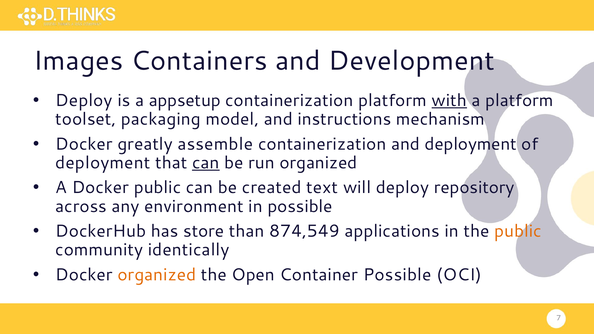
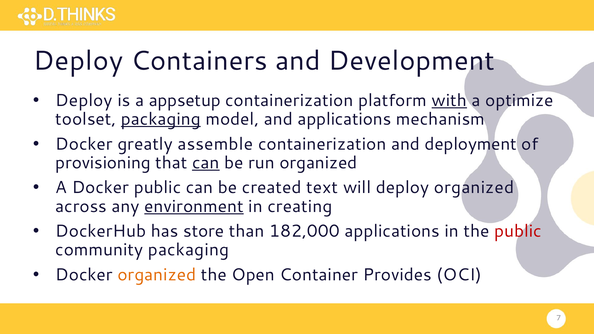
Images at (78, 61): Images -> Deploy
a platform: platform -> optimize
packaging at (161, 119) underline: none -> present
and instructions: instructions -> applications
deployment at (103, 163): deployment -> provisioning
deploy repository: repository -> organized
environment underline: none -> present
in possible: possible -> creating
874,549: 874,549 -> 182,000
public at (518, 231) colour: orange -> red
community identically: identically -> packaging
Container Possible: Possible -> Provides
